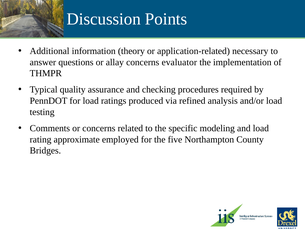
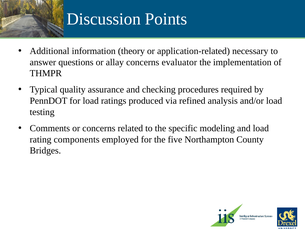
approximate: approximate -> components
